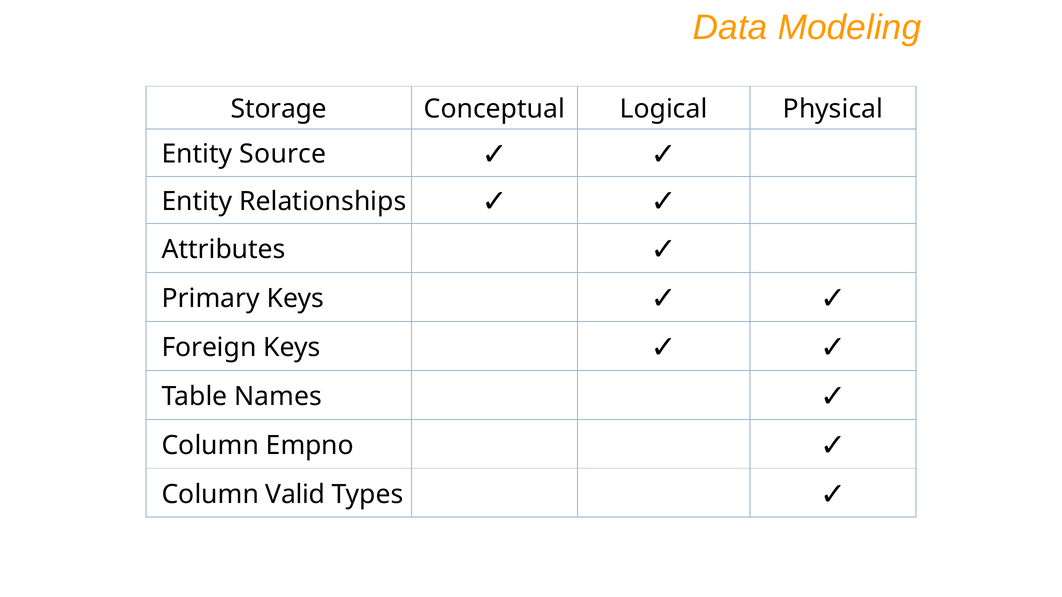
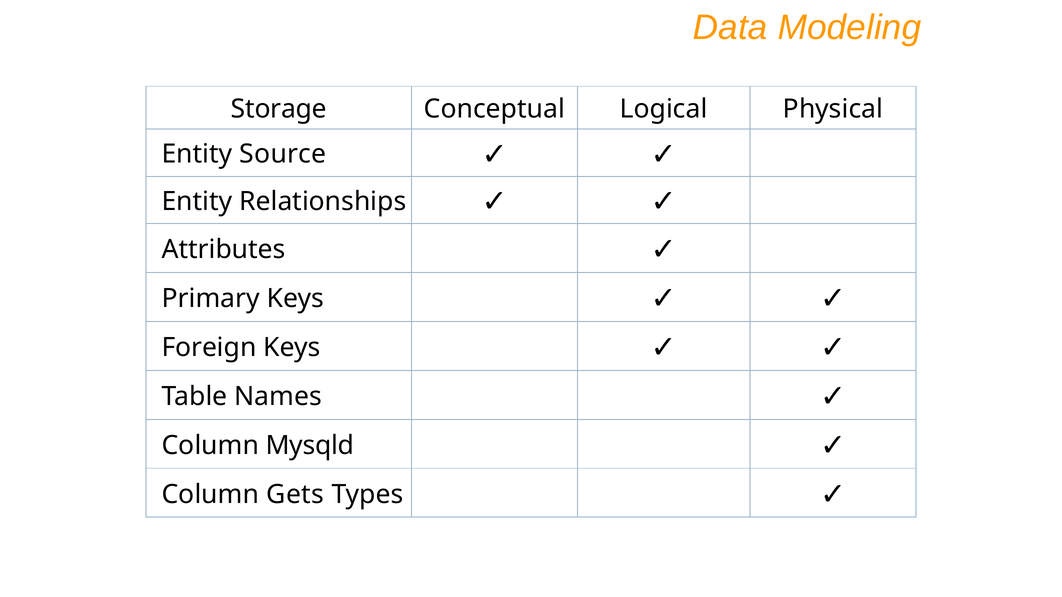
Empno: Empno -> Mysqld
Valid: Valid -> Gets
